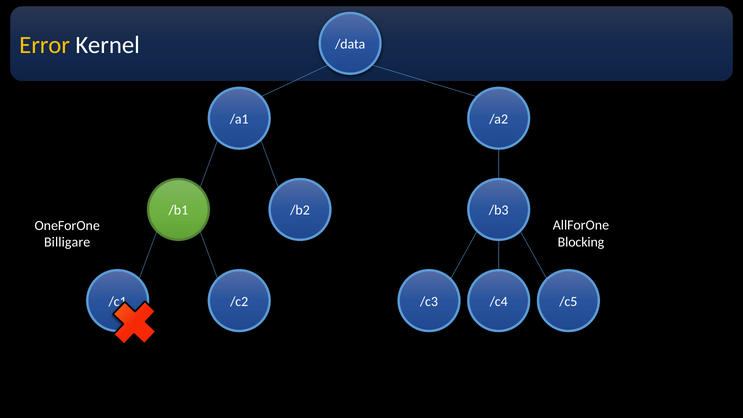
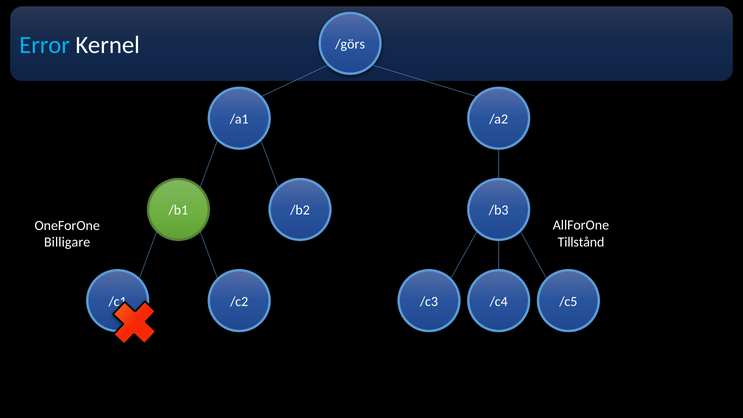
Error colour: yellow -> light blue
/data: /data -> /görs
Blocking: Blocking -> Tillstånd
